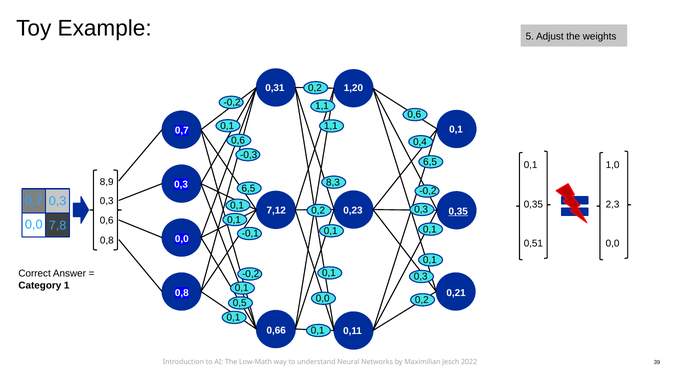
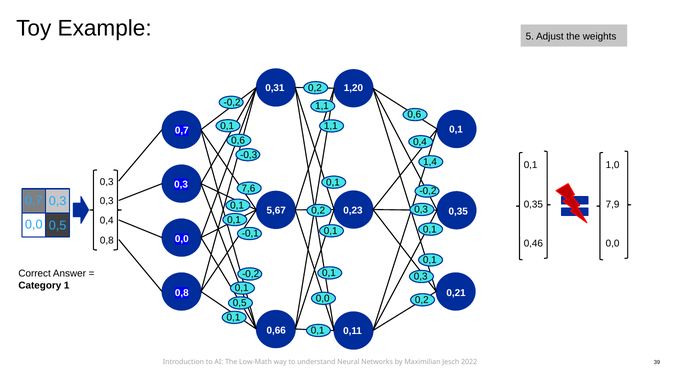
6,5 at (430, 162): 6,5 -> 1,4
8,9 at (107, 182): 8,9 -> 0,3
8,3 at (333, 182): 8,3 -> 0,1
6,5 at (248, 188): 6,5 -> 7,6
2,3: 2,3 -> 7,9
7,12: 7,12 -> 5,67
0,35 at (458, 211) underline: present -> none
0,6 at (107, 221): 0,6 -> 0,4
0,0 7,8: 7,8 -> 0,5
0,51: 0,51 -> 0,46
